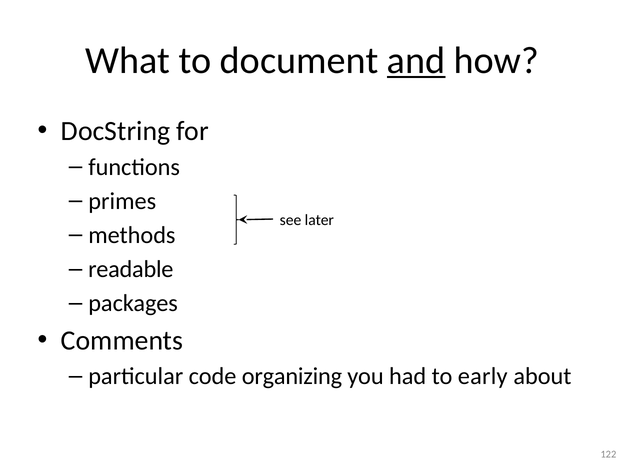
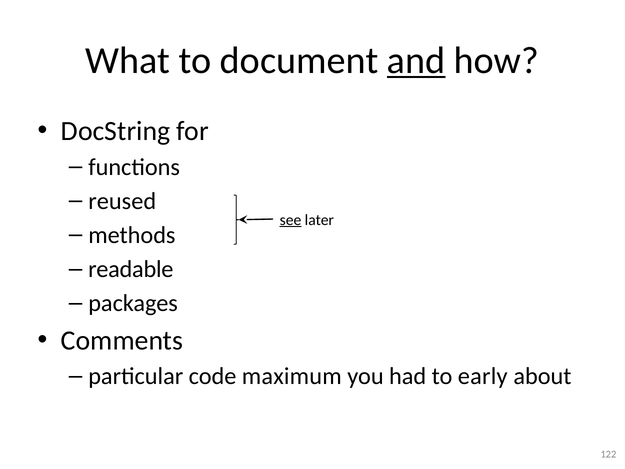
primes: primes -> reused
see underline: none -> present
organizing: organizing -> maximum
